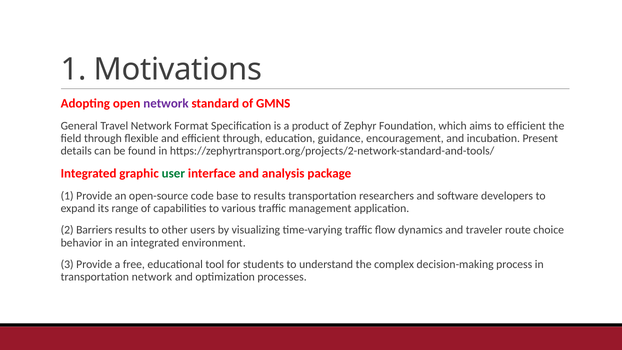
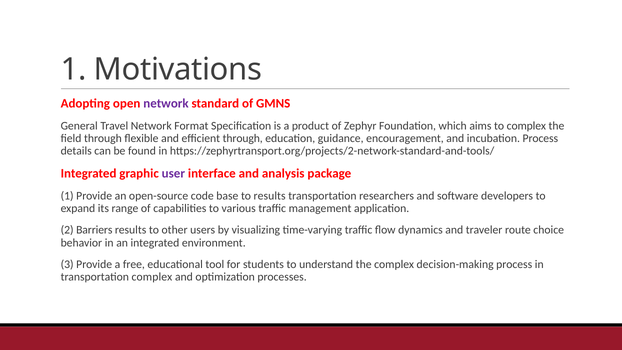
to efficient: efficient -> complex
incubation Present: Present -> Process
user colour: green -> purple
transportation network: network -> complex
